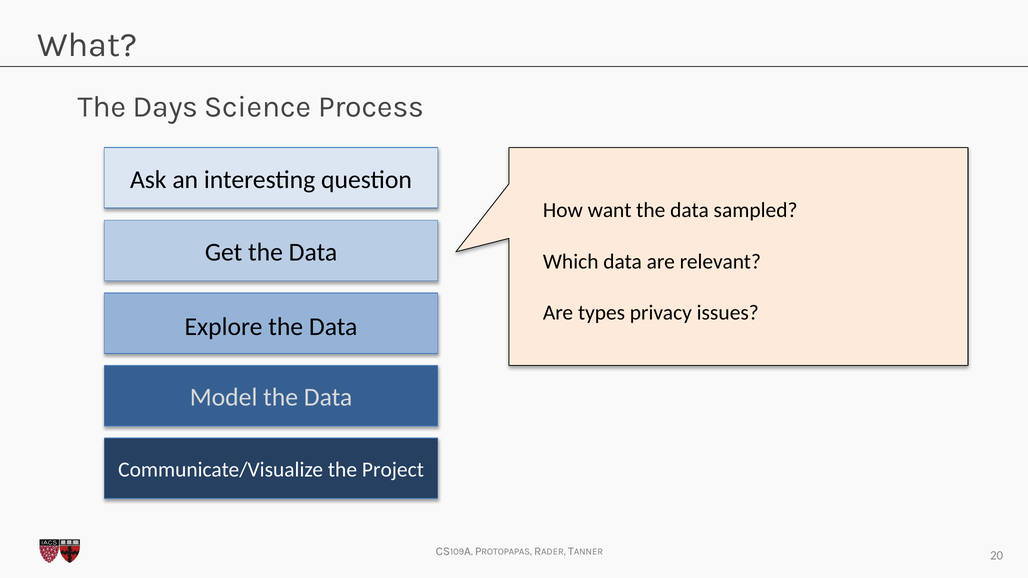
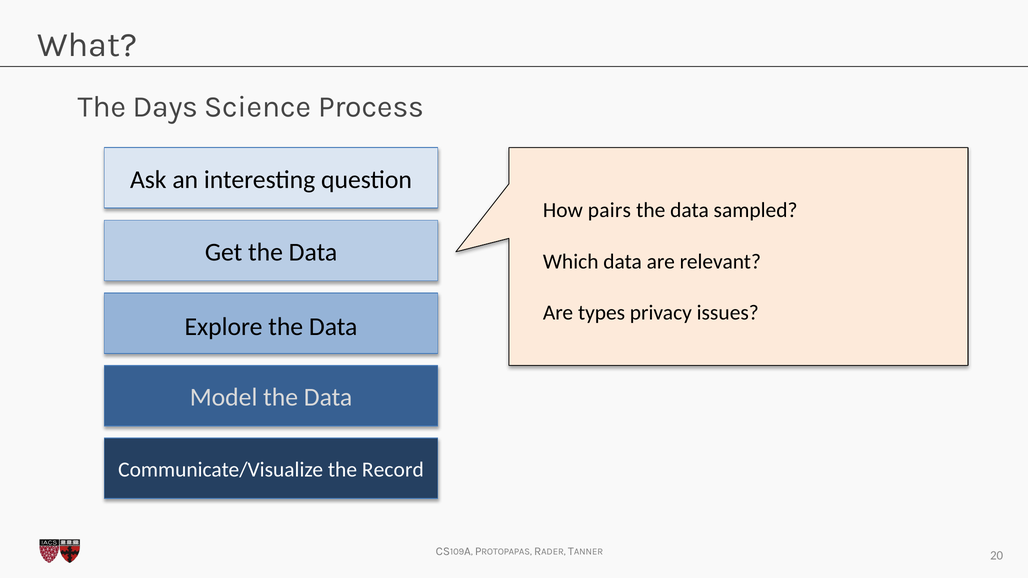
want: want -> pairs
Project: Project -> Record
